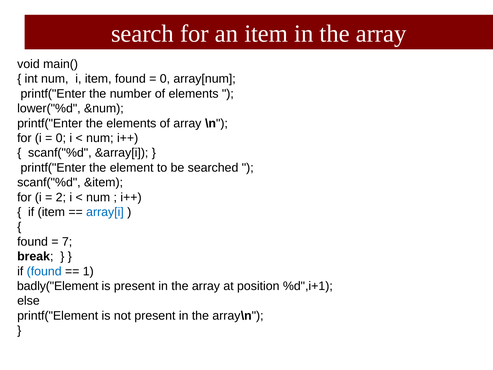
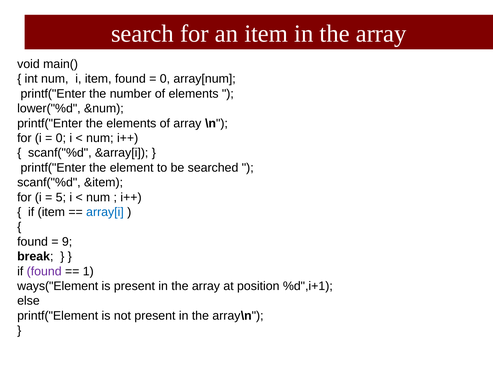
2: 2 -> 5
7: 7 -> 9
found at (44, 271) colour: blue -> purple
badly("Element: badly("Element -> ways("Element
